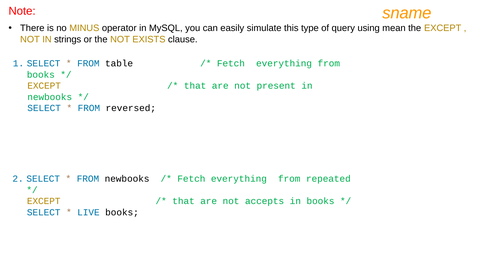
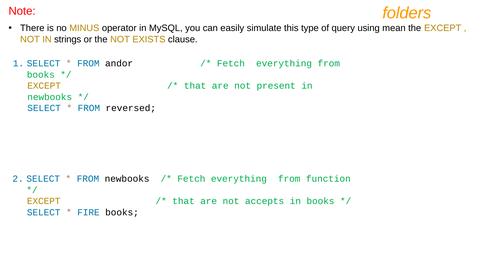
sname: sname -> folders
table: table -> andor
repeated: repeated -> function
LIVE: LIVE -> FIRE
